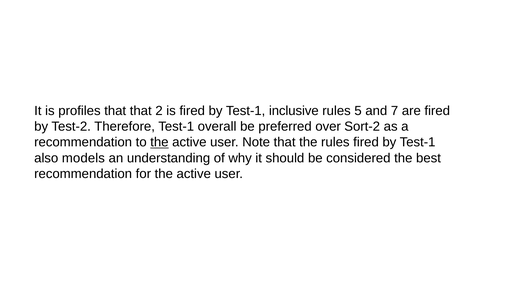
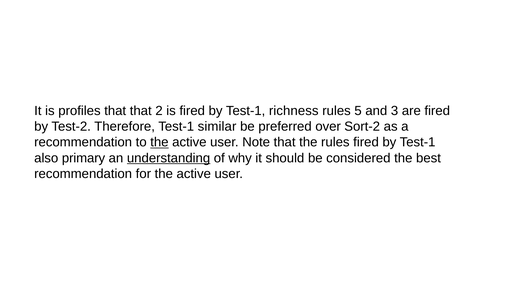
inclusive: inclusive -> richness
7: 7 -> 3
overall: overall -> similar
models: models -> primary
understanding underline: none -> present
